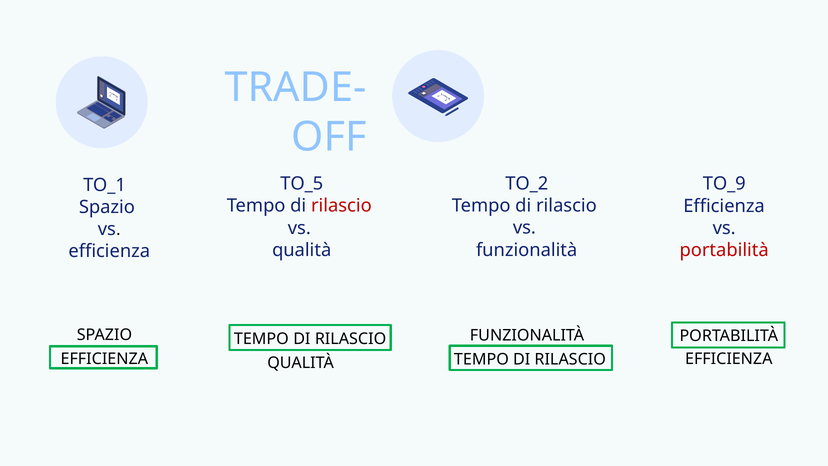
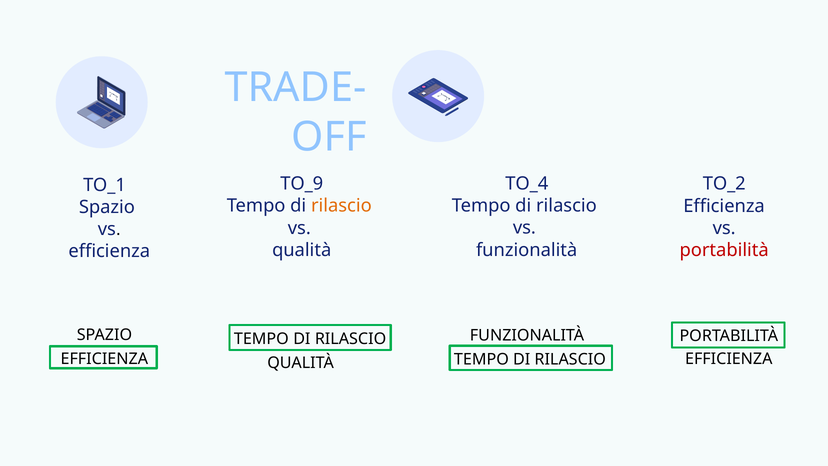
TO_2: TO_2 -> TO_4
TO_5: TO_5 -> TO_9
TO_9: TO_9 -> TO_2
rilascio at (341, 206) colour: red -> orange
